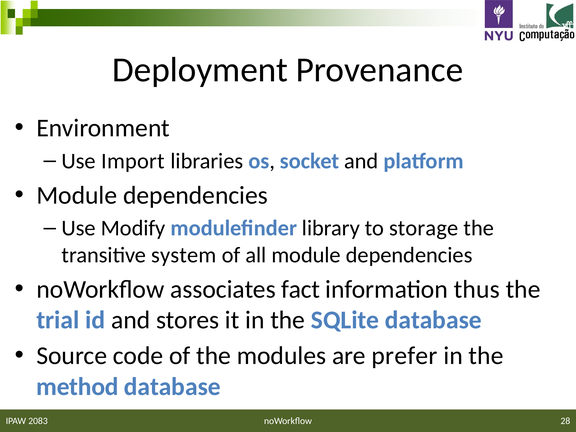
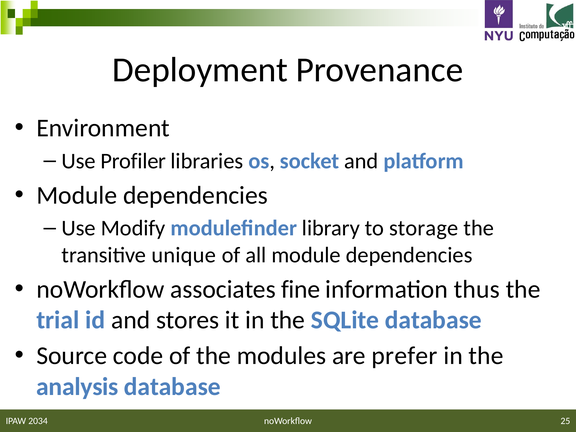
Import: Import -> Profiler
system: system -> unique
fact: fact -> fine
method: method -> analysis
28: 28 -> 25
2083: 2083 -> 2034
